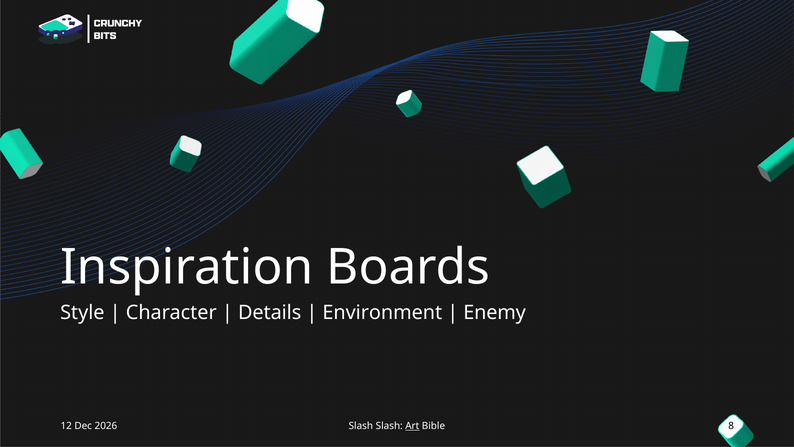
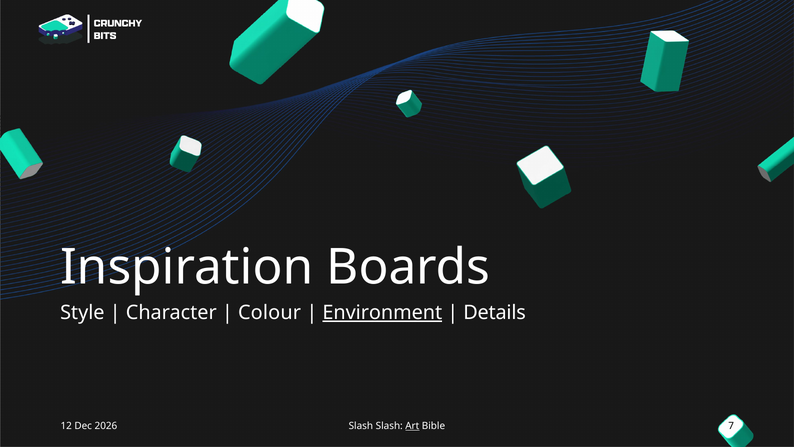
Details: Details -> Colour
Environment underline: none -> present
Enemy: Enemy -> Details
8: 8 -> 7
